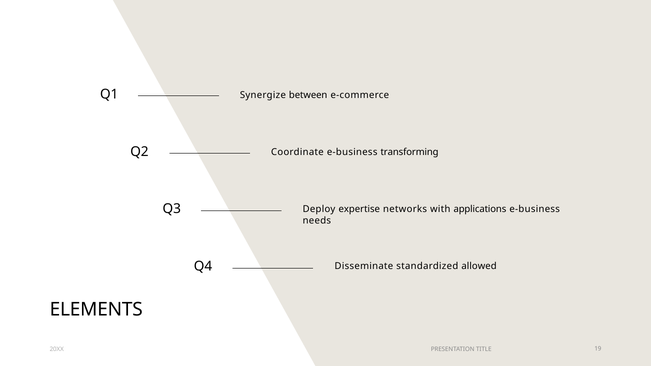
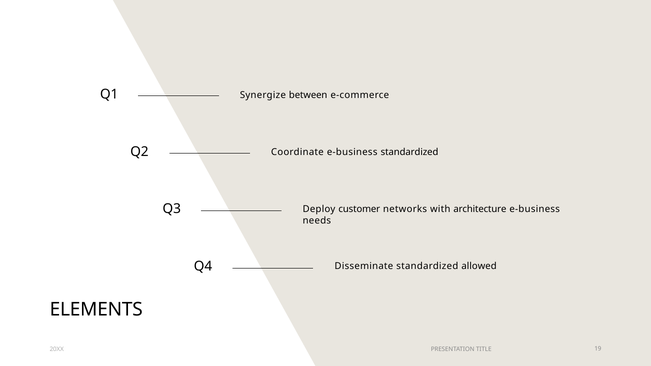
e-business transforming: transforming -> standardized
expertise: expertise -> customer
applications: applications -> architecture
